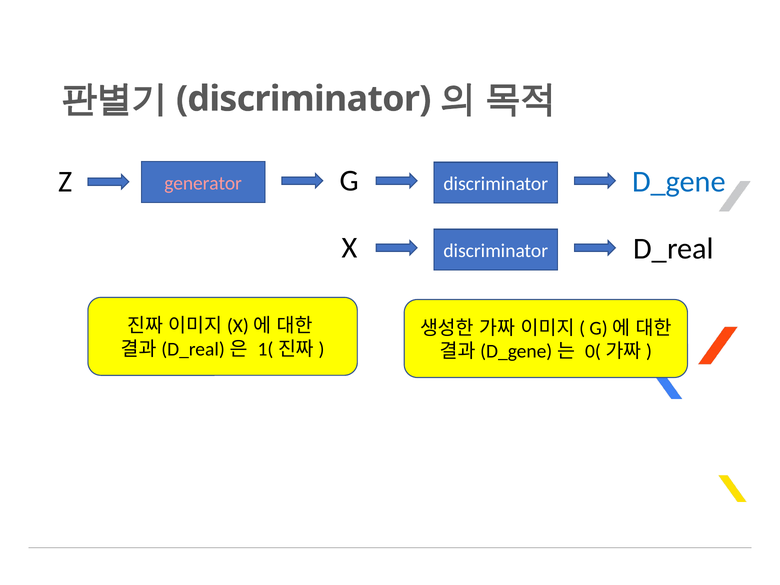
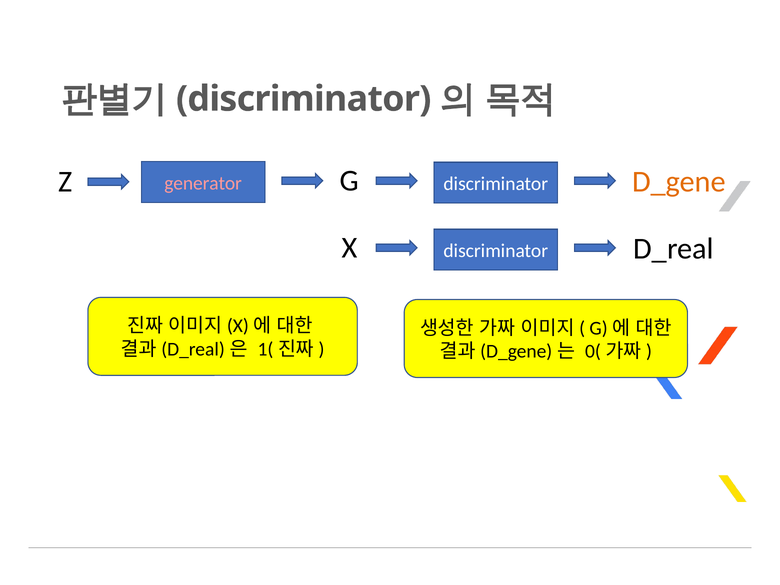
D_gene colour: blue -> orange
